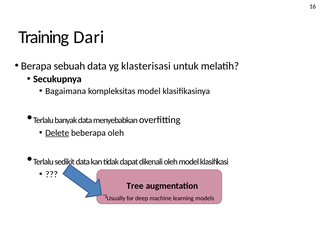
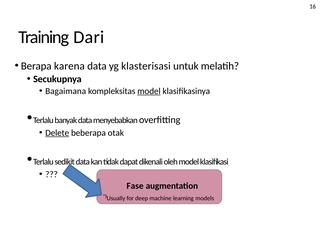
sebuah: sebuah -> karena
model at (149, 91) underline: none -> present
beberapa oleh: oleh -> otak
Tree: Tree -> Fase
